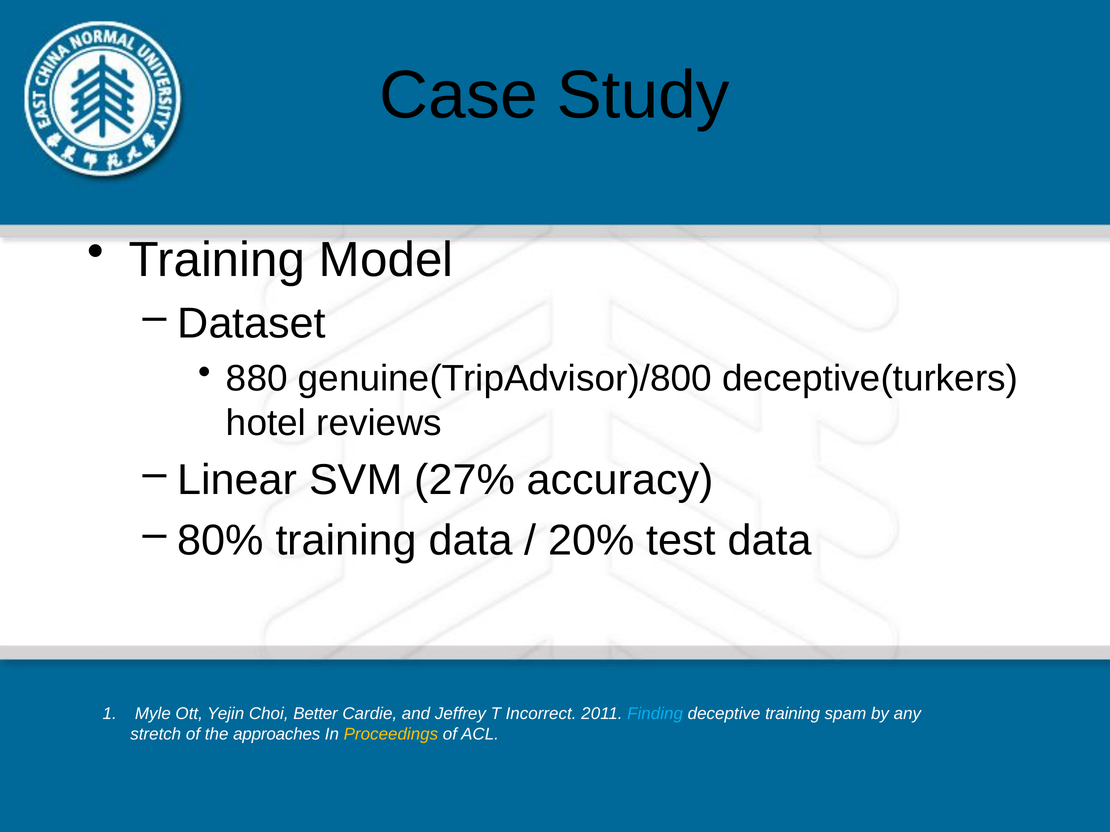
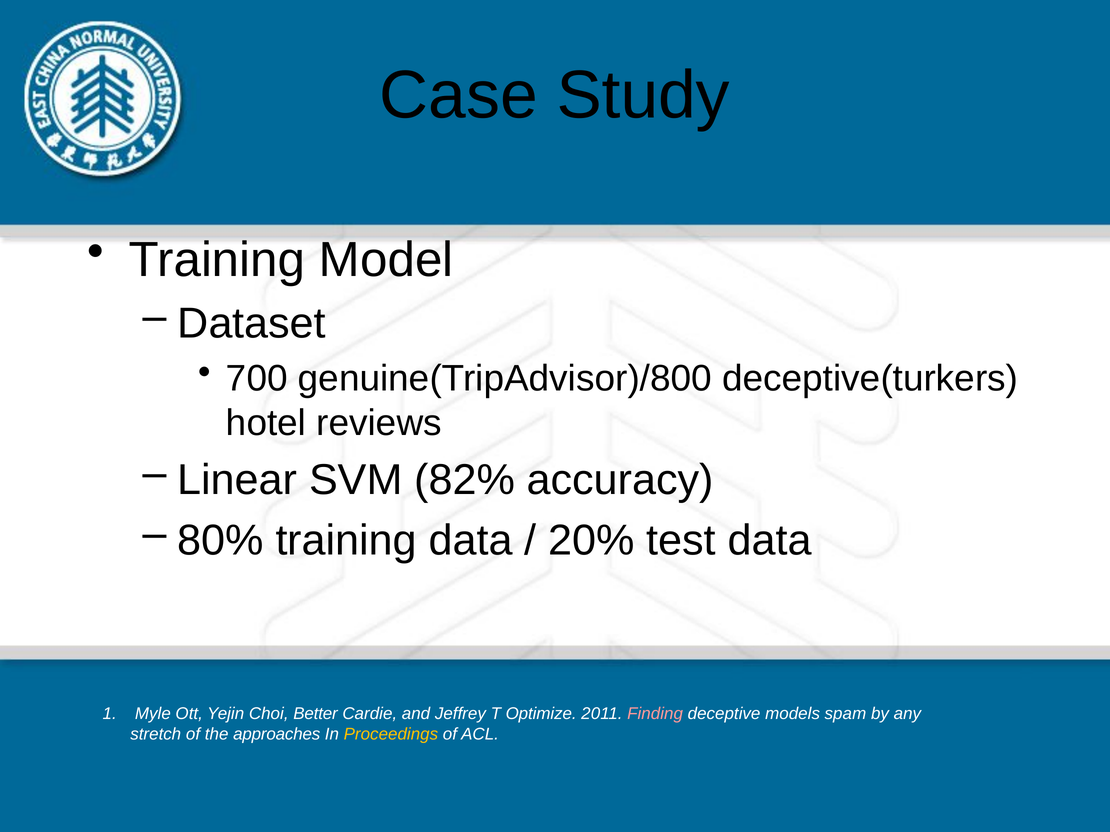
880: 880 -> 700
27%: 27% -> 82%
Incorrect: Incorrect -> Optimize
Finding colour: light blue -> pink
deceptive training: training -> models
